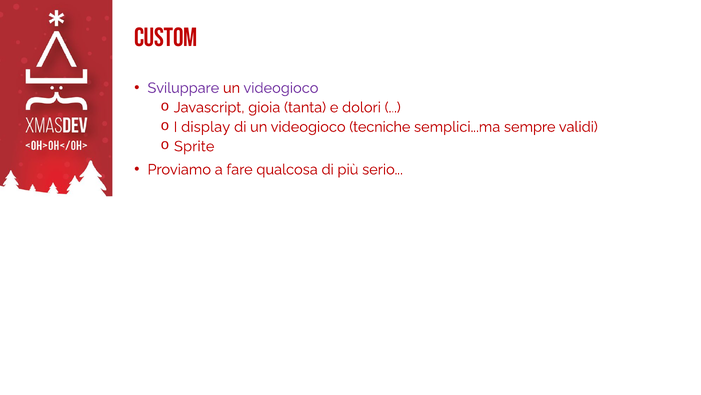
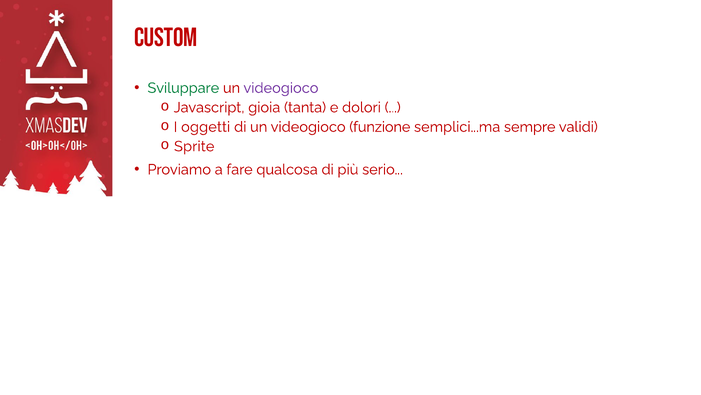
Sviluppare colour: purple -> green
display: display -> oggetti
tecniche: tecniche -> funzione
